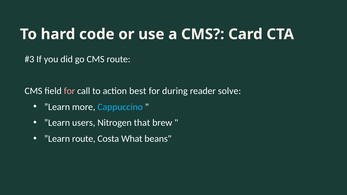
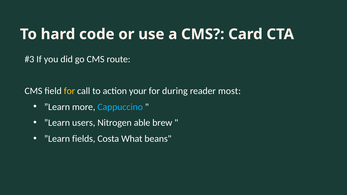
for at (69, 91) colour: pink -> yellow
best: best -> your
solve: solve -> most
that: that -> able
”Learn route: route -> fields
